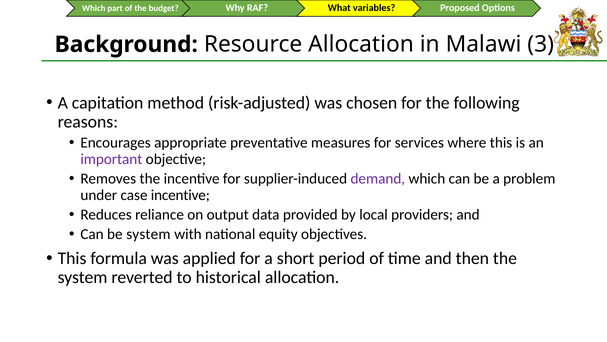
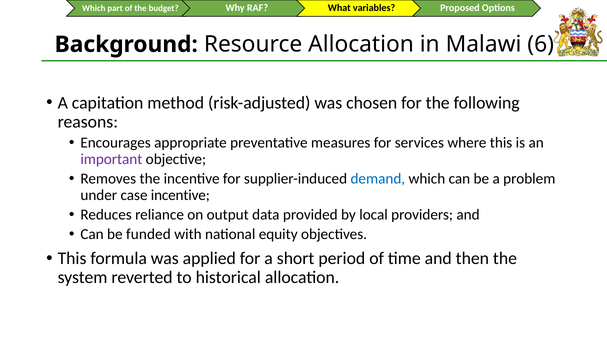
3: 3 -> 6
demand colour: purple -> blue
be system: system -> funded
